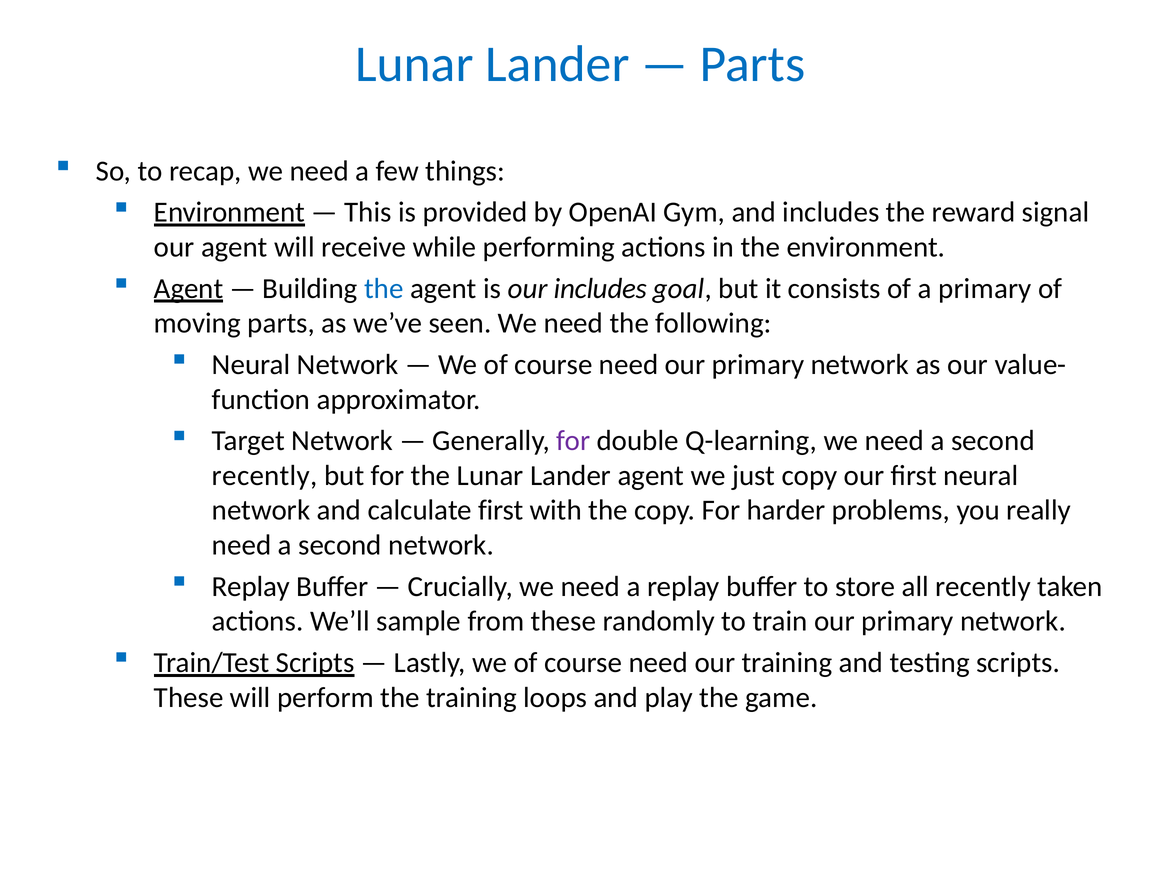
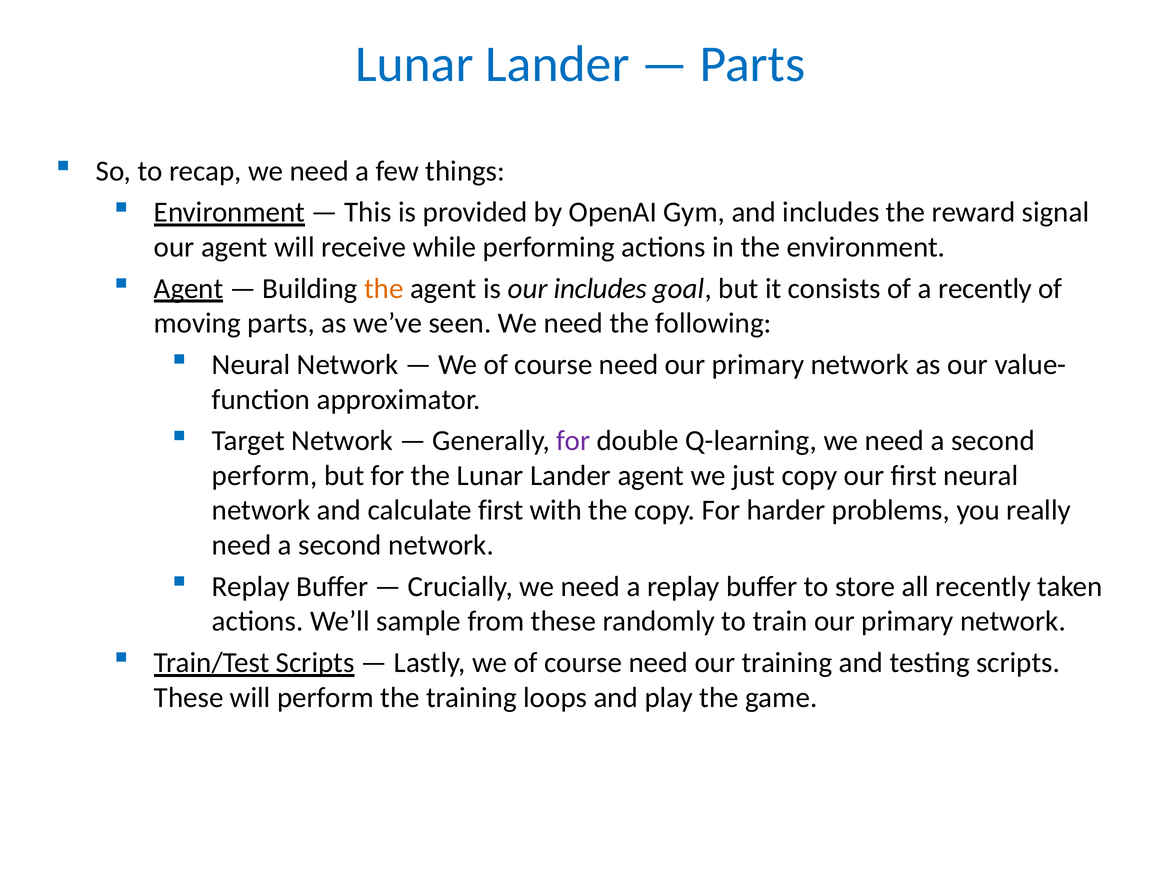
the at (384, 288) colour: blue -> orange
a primary: primary -> recently
recently at (265, 475): recently -> perform
